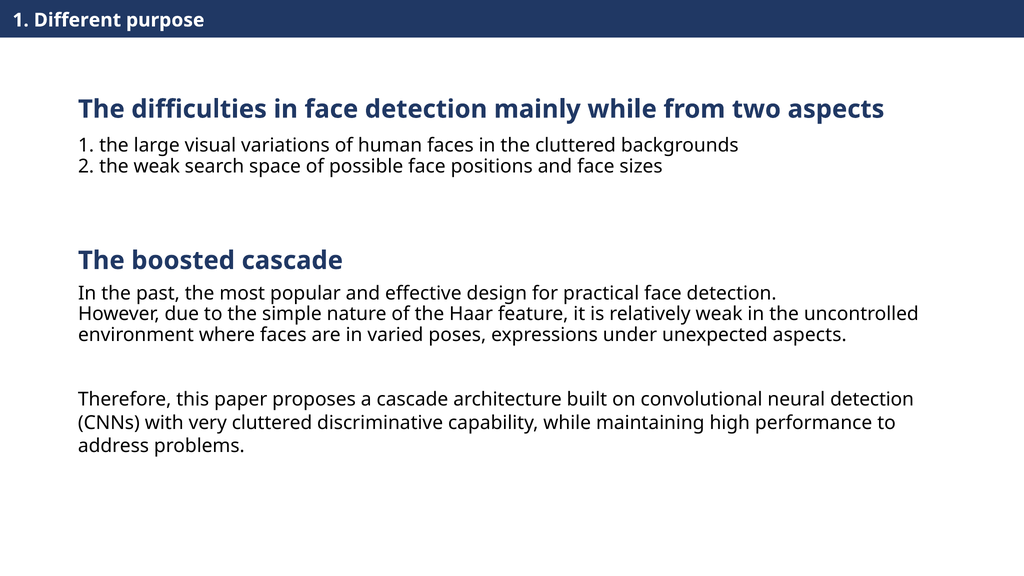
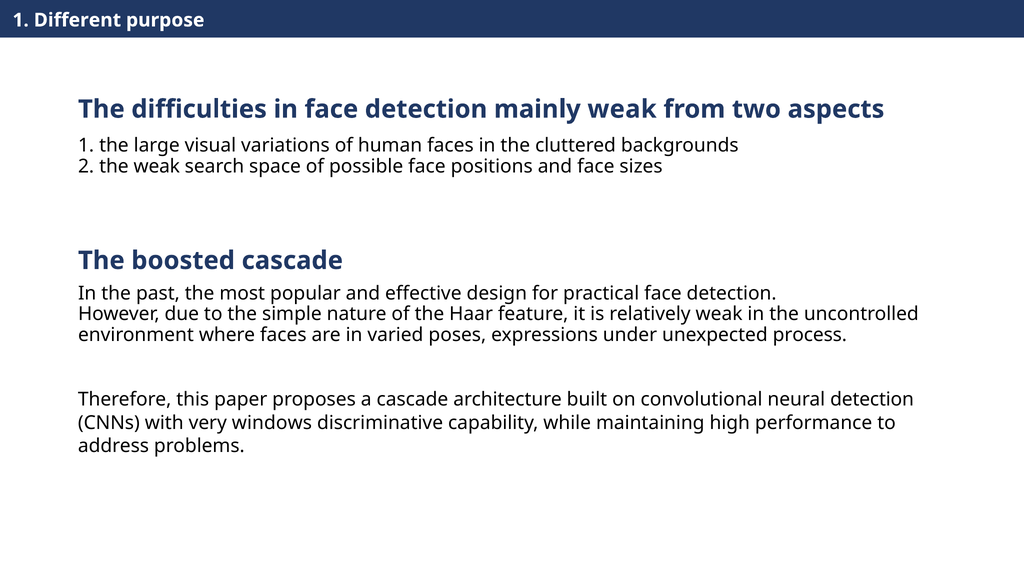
mainly while: while -> weak
unexpected aspects: aspects -> process
very cluttered: cluttered -> windows
